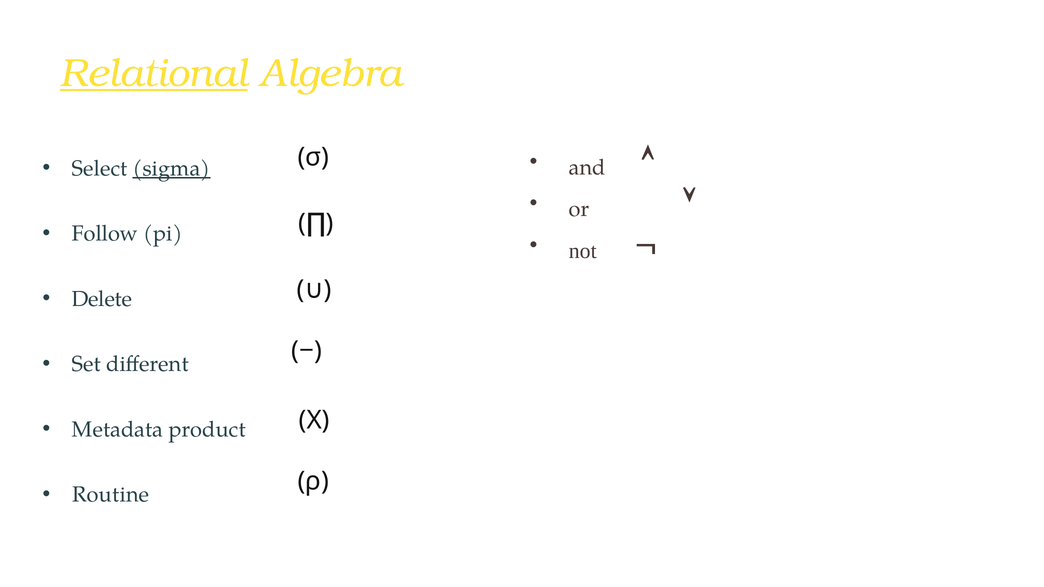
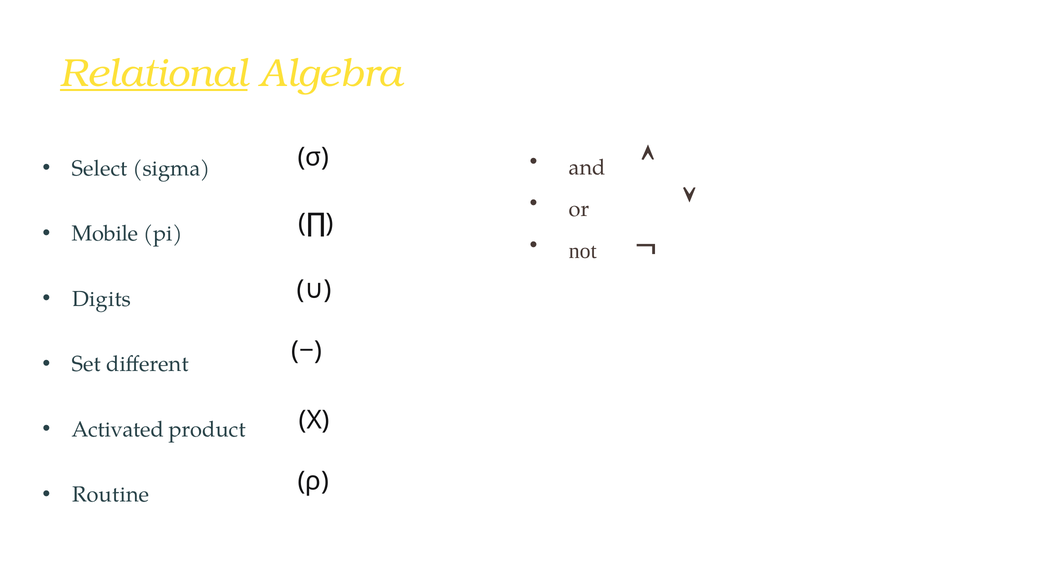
sigma underline: present -> none
Follow: Follow -> Mobile
Delete: Delete -> Digits
Metadata: Metadata -> Activated
